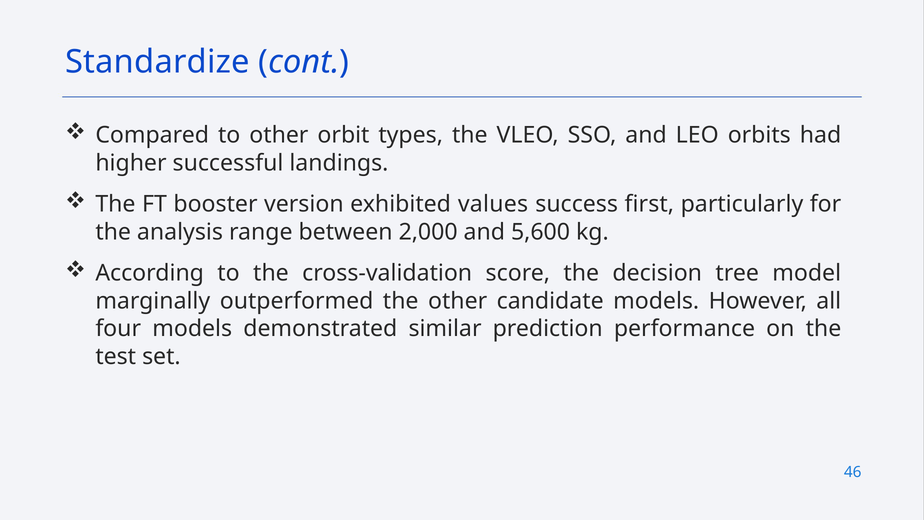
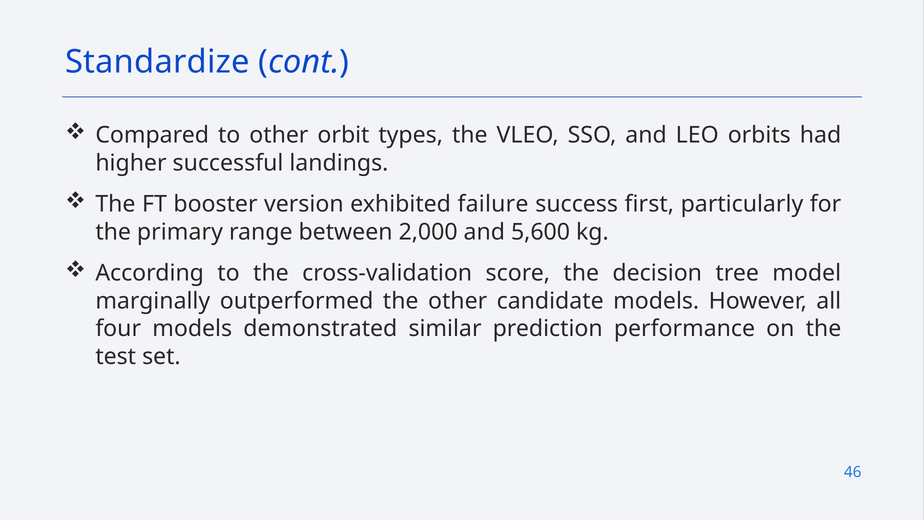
values: values -> failure
analysis: analysis -> primary
